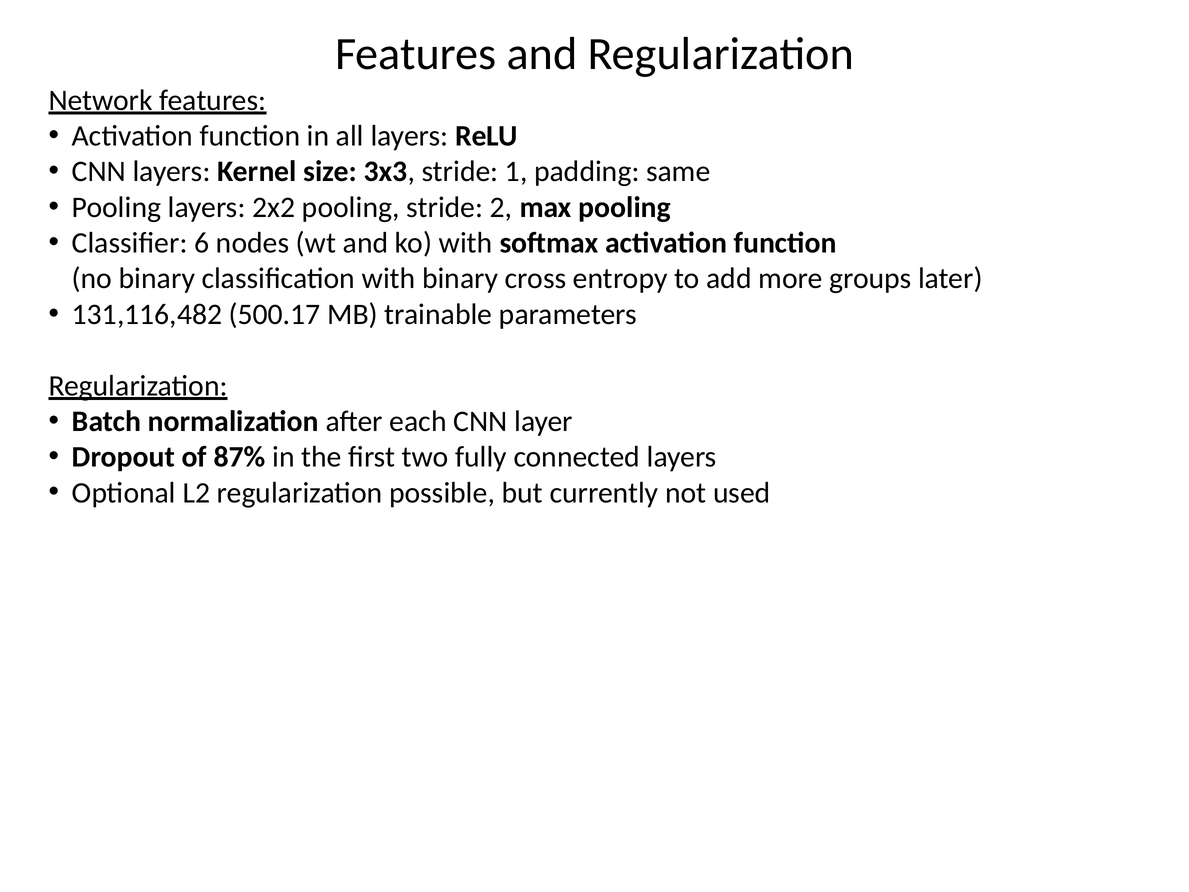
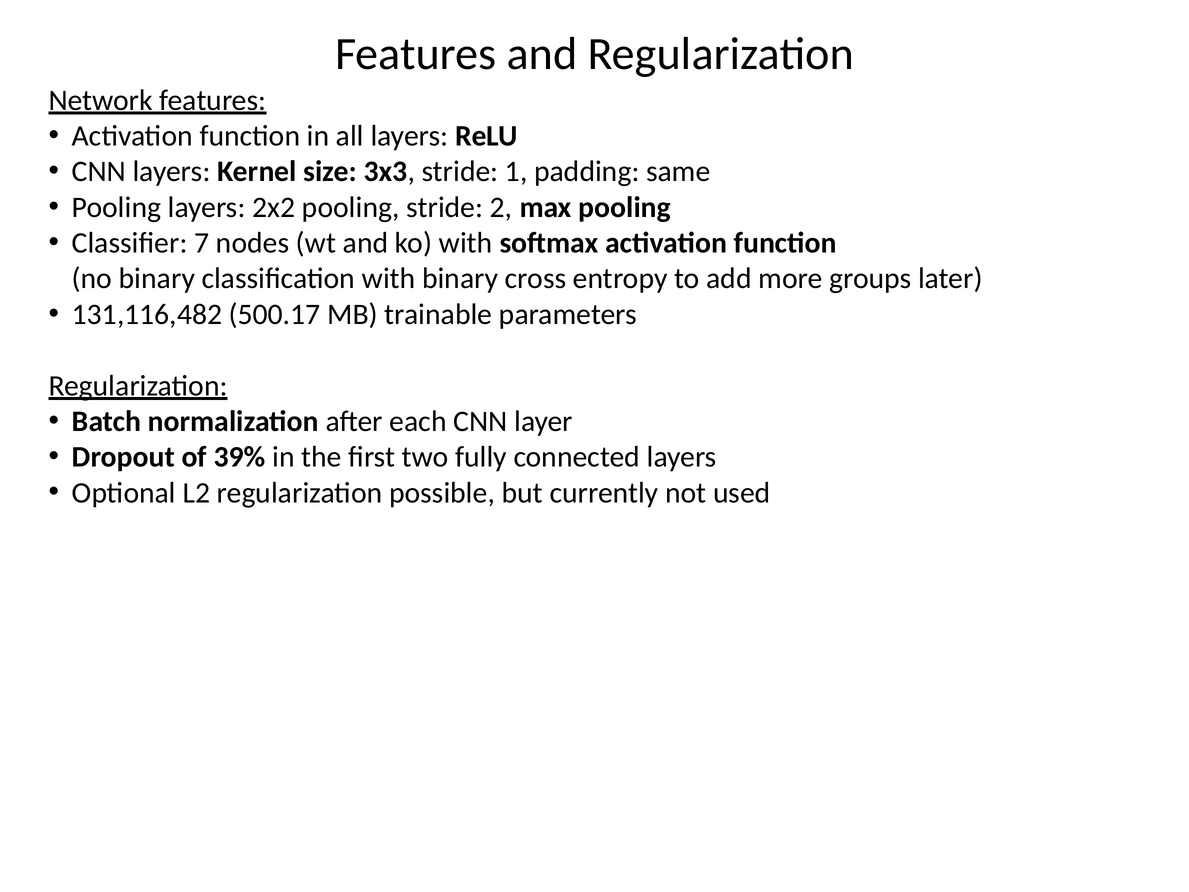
6: 6 -> 7
87%: 87% -> 39%
